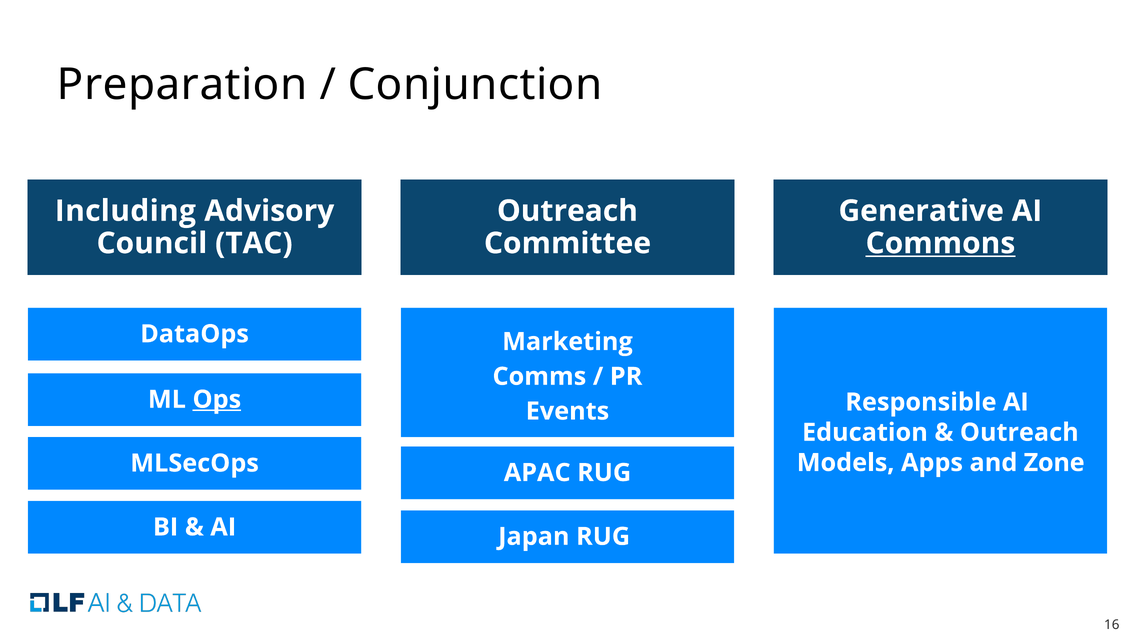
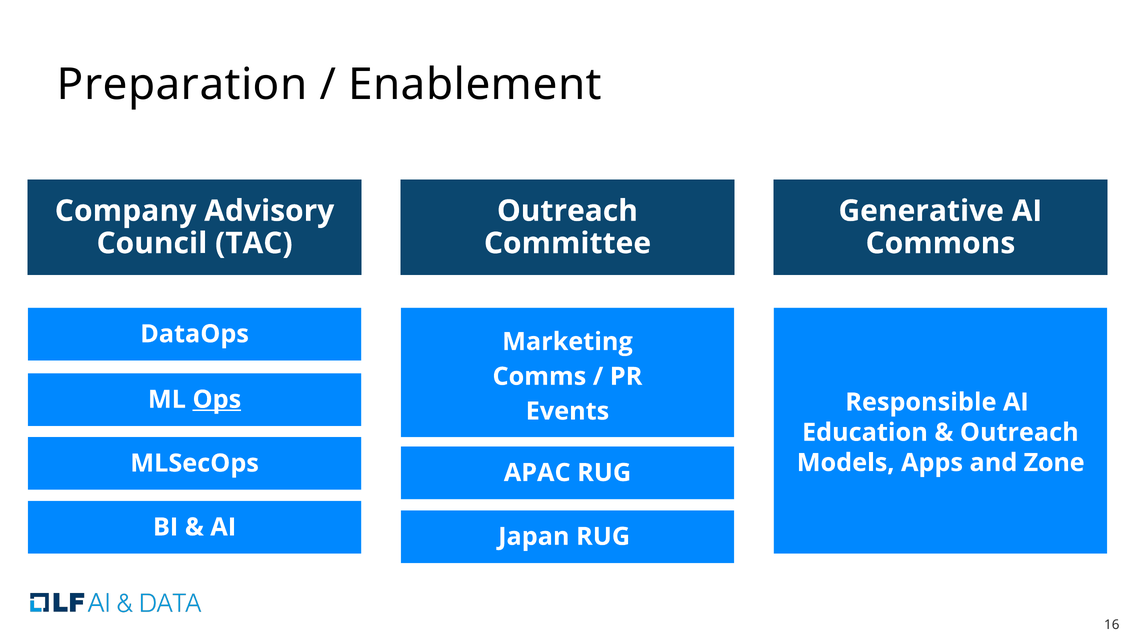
Conjunction: Conjunction -> Enablement
Including: Including -> Company
Commons underline: present -> none
